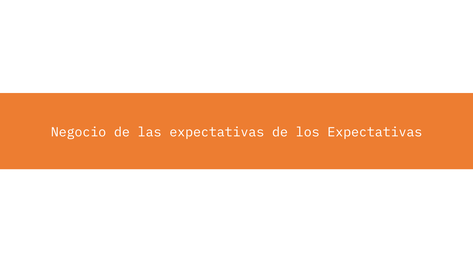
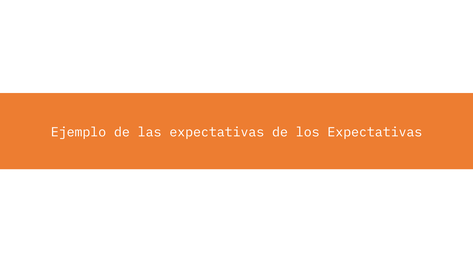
Negocio: Negocio -> Ejemplo
